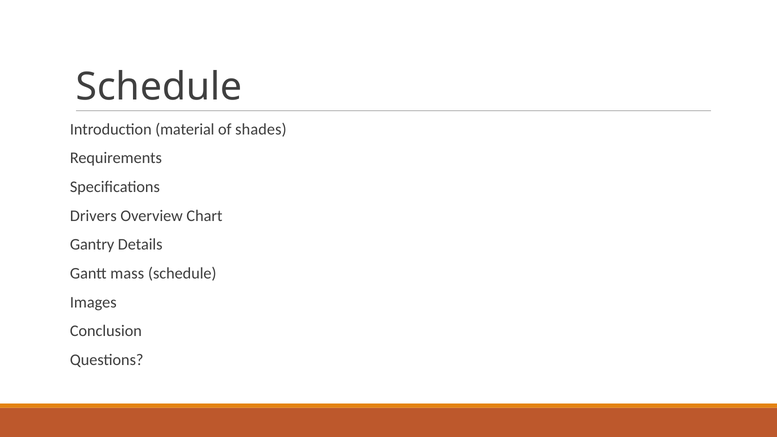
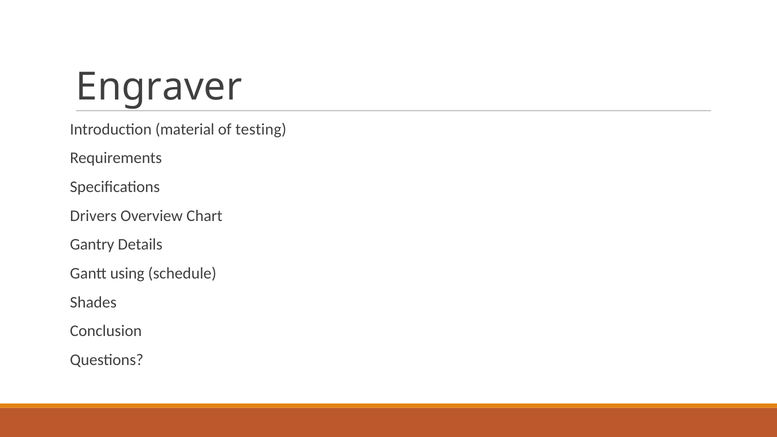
Schedule at (159, 87): Schedule -> Engraver
shades: shades -> testing
mass: mass -> using
Images: Images -> Shades
